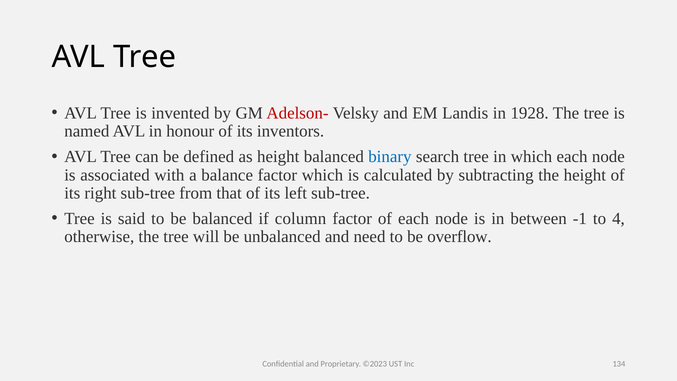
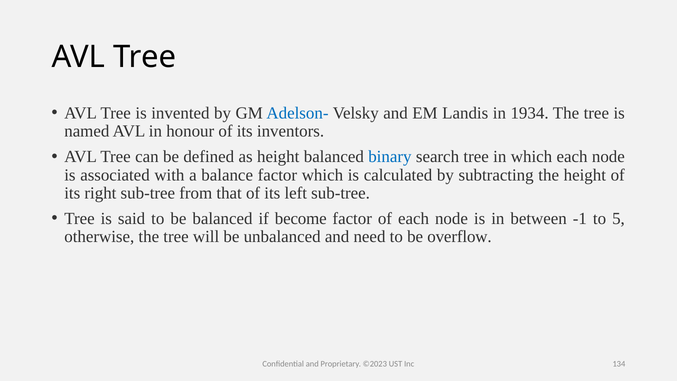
Adelson- colour: red -> blue
1928: 1928 -> 1934
column: column -> become
4: 4 -> 5
